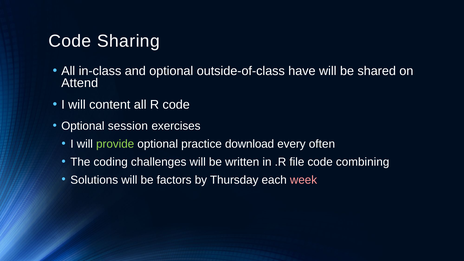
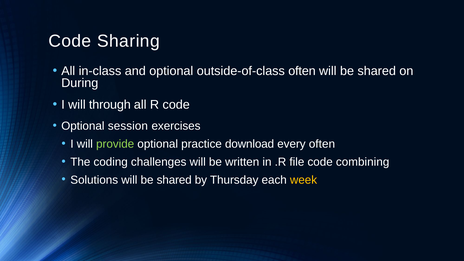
outside-of-class have: have -> often
Attend: Attend -> During
content: content -> through
Solutions will be factors: factors -> shared
week colour: pink -> yellow
